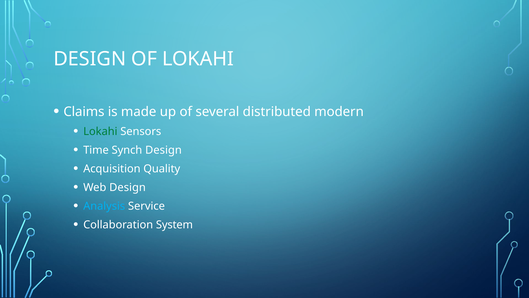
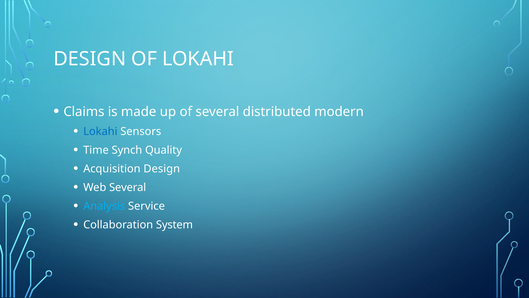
Lokahi at (100, 131) colour: green -> blue
Synch Design: Design -> Quality
Acquisition Quality: Quality -> Design
Web Design: Design -> Several
